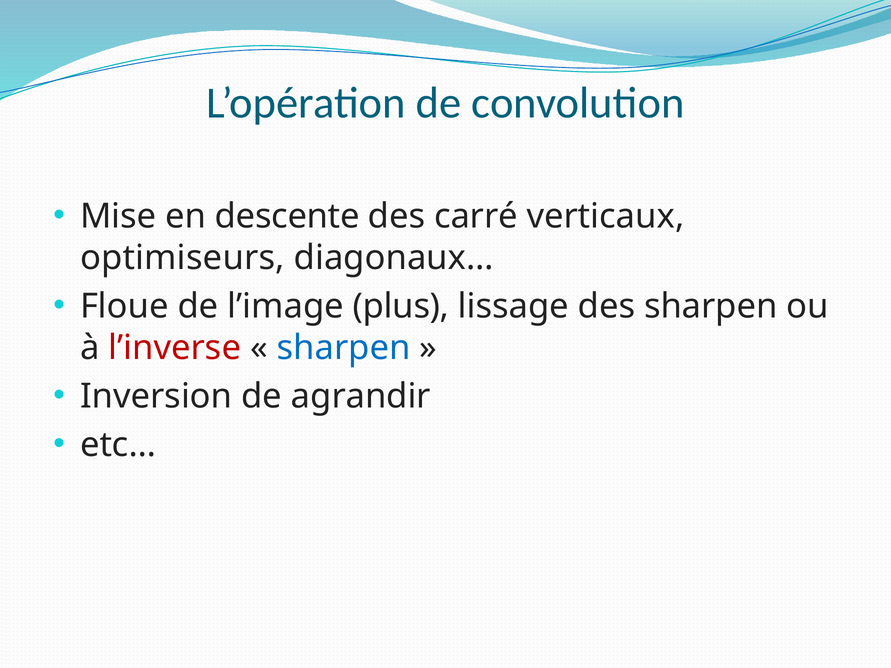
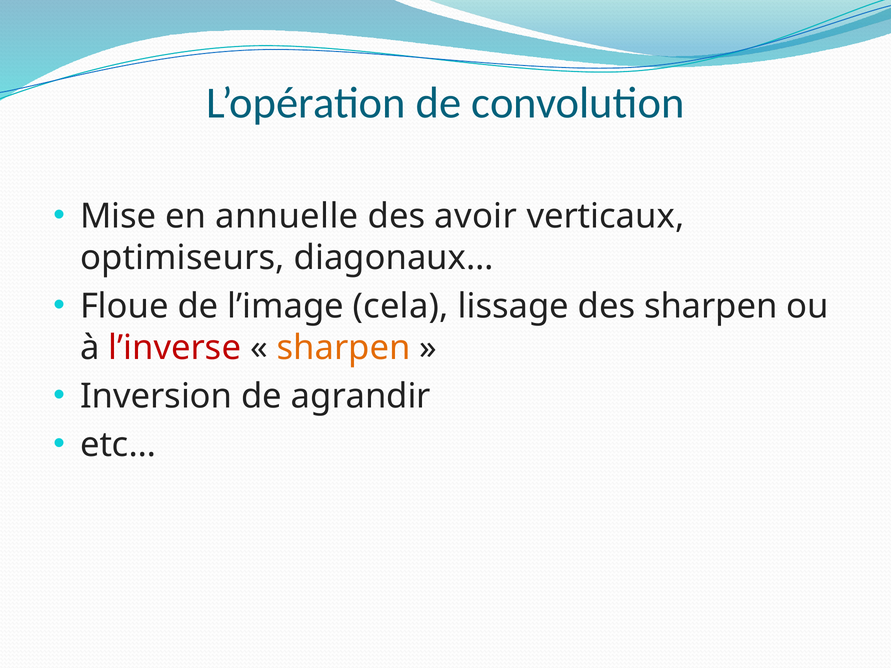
descente: descente -> annuelle
carré: carré -> avoir
plus: plus -> cela
sharpen at (344, 348) colour: blue -> orange
